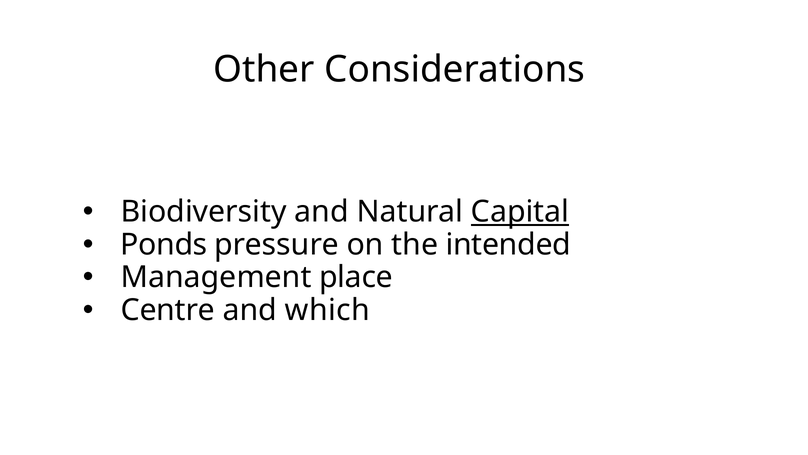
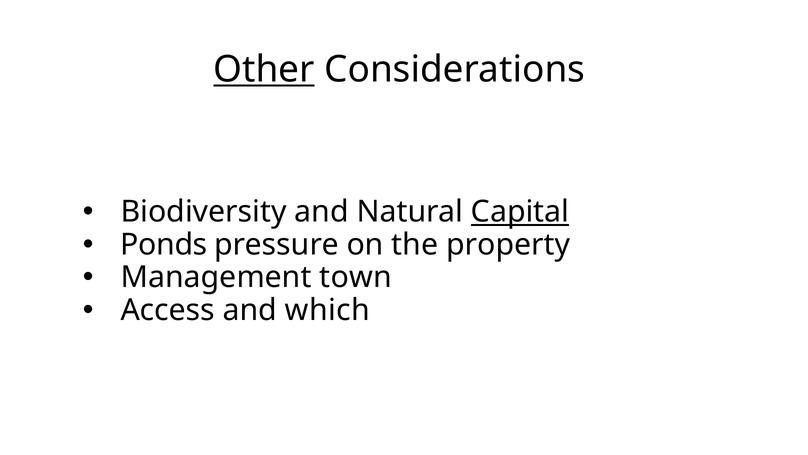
Other underline: none -> present
intended: intended -> property
place: place -> town
Centre: Centre -> Access
